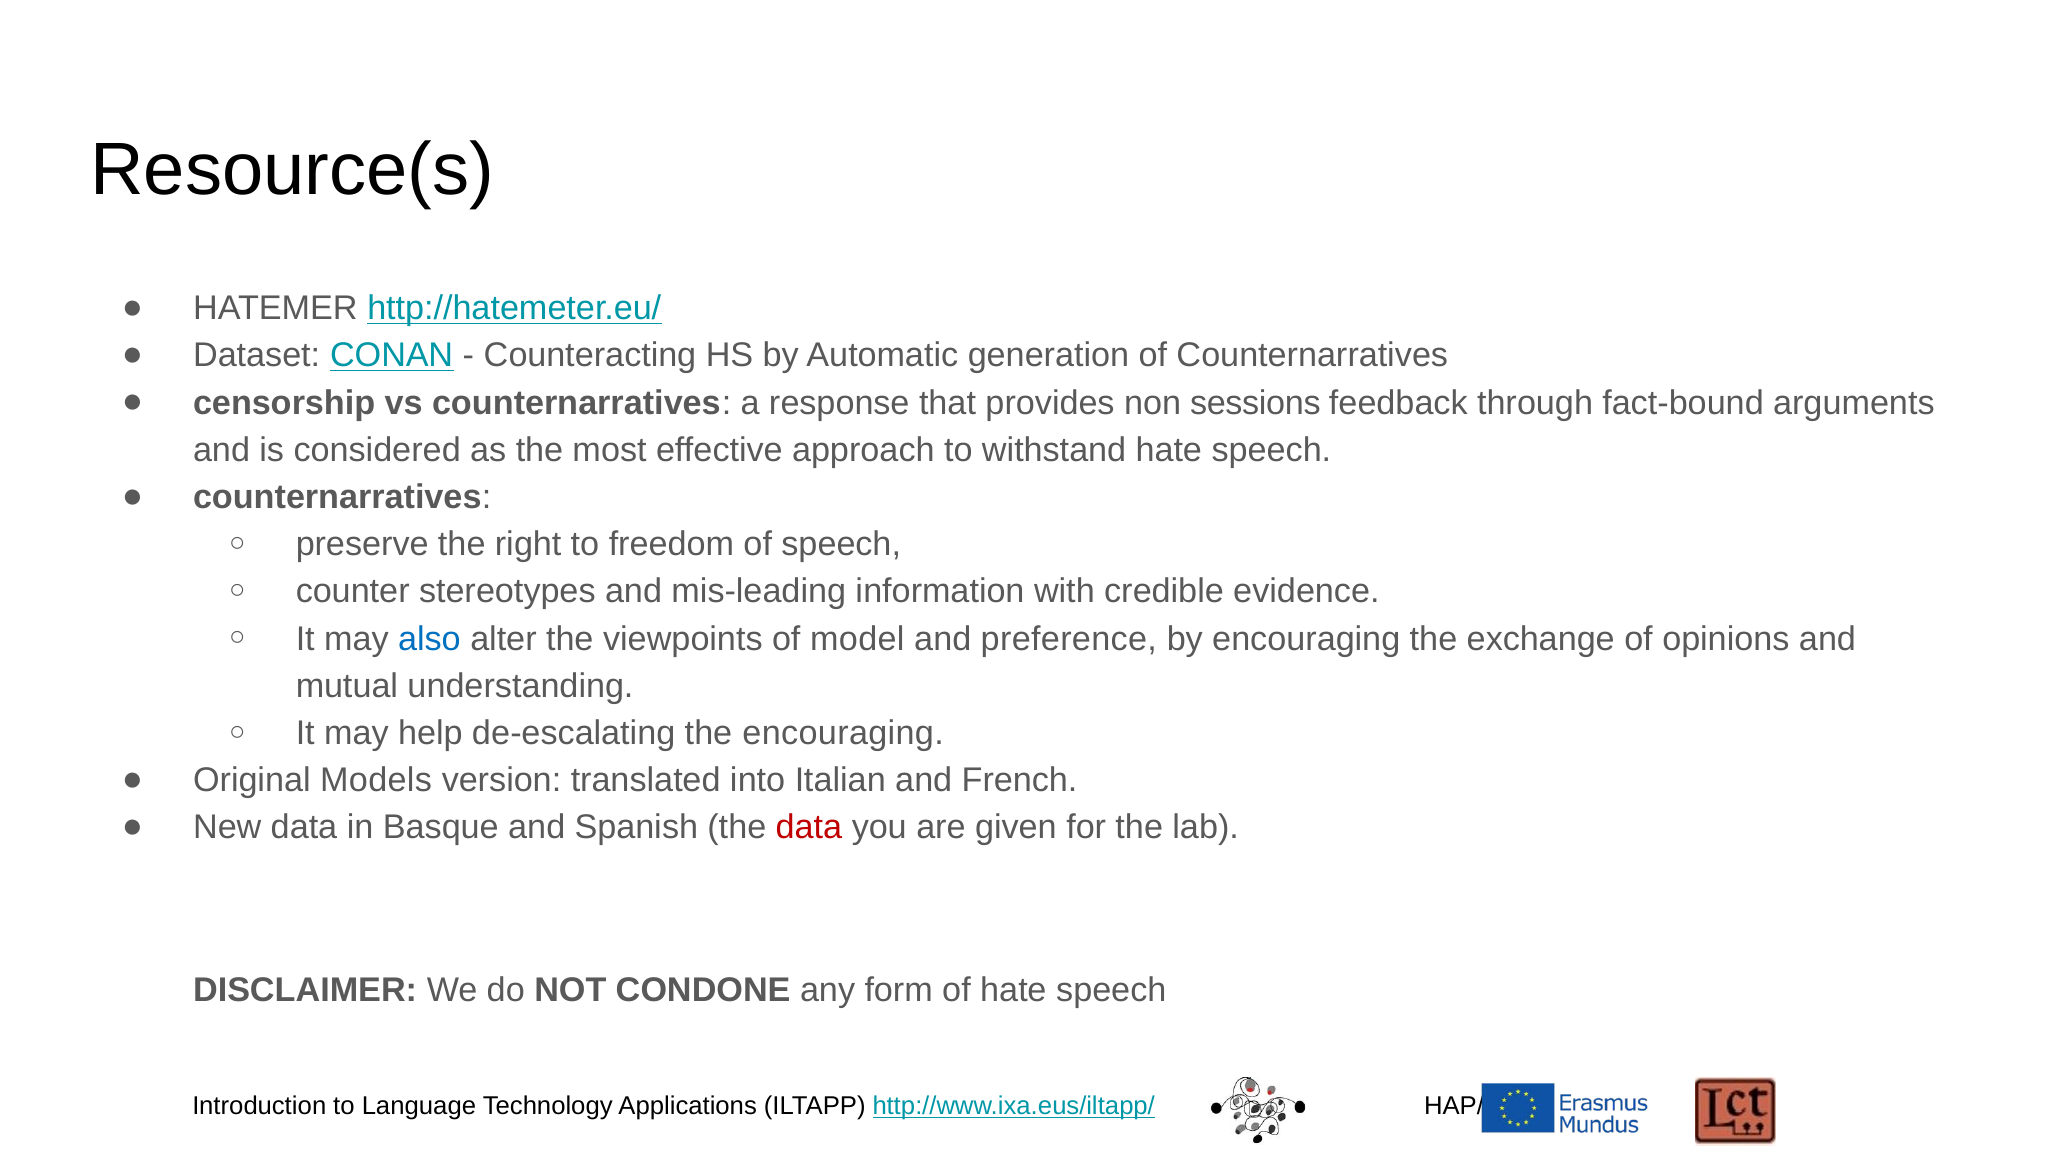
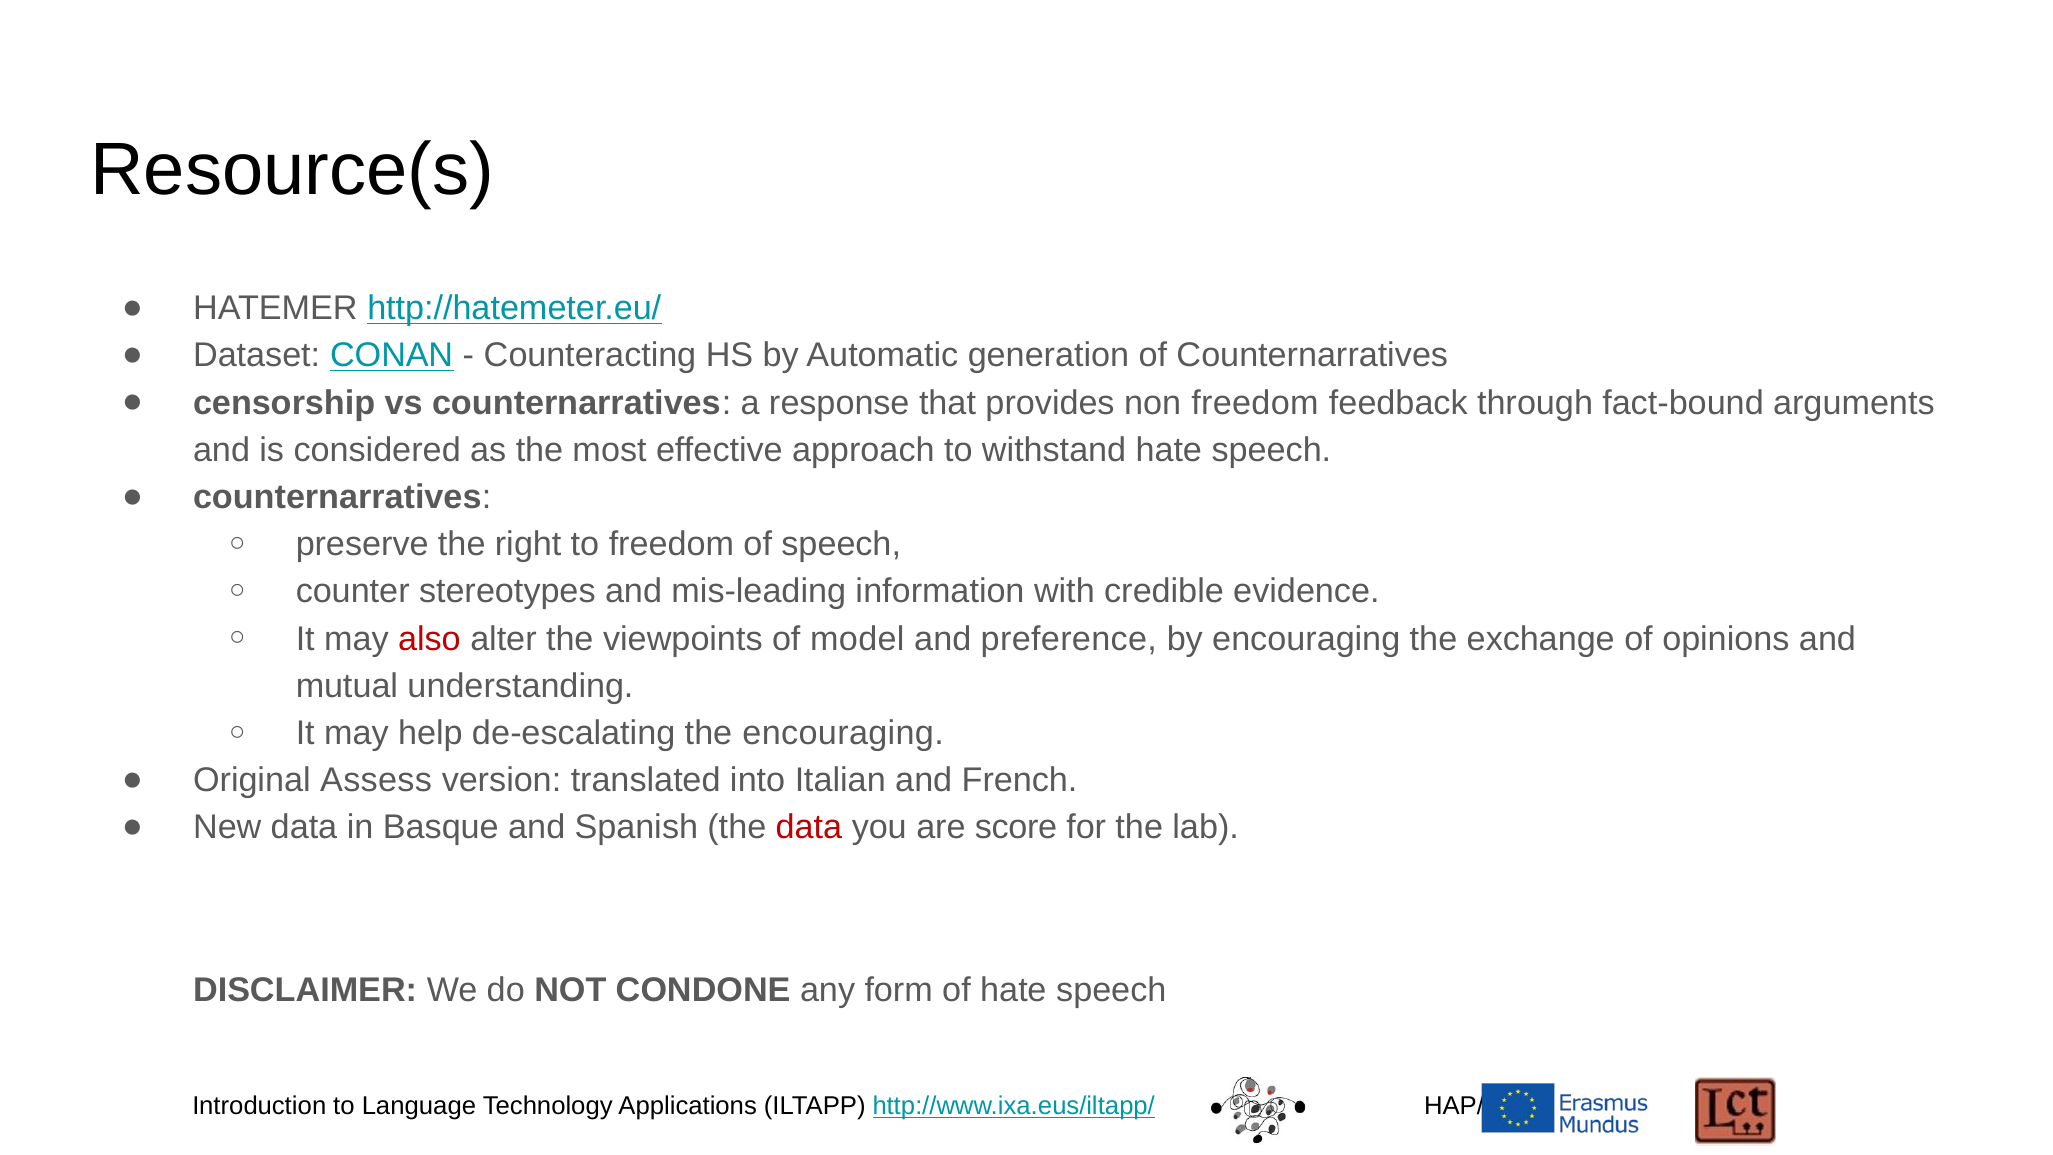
non sessions: sessions -> freedom
also colour: blue -> red
Models: Models -> Assess
given: given -> score
